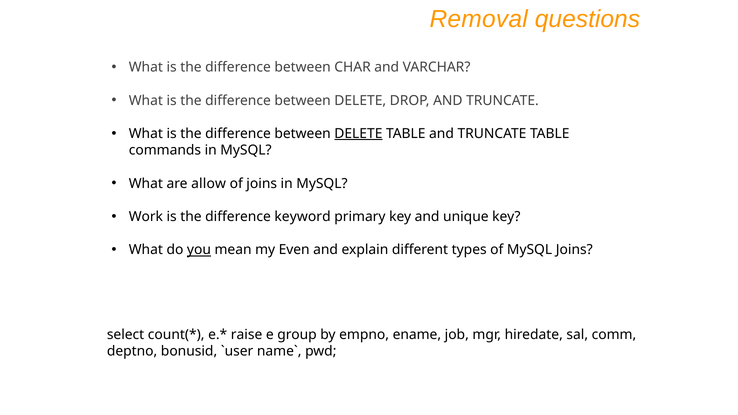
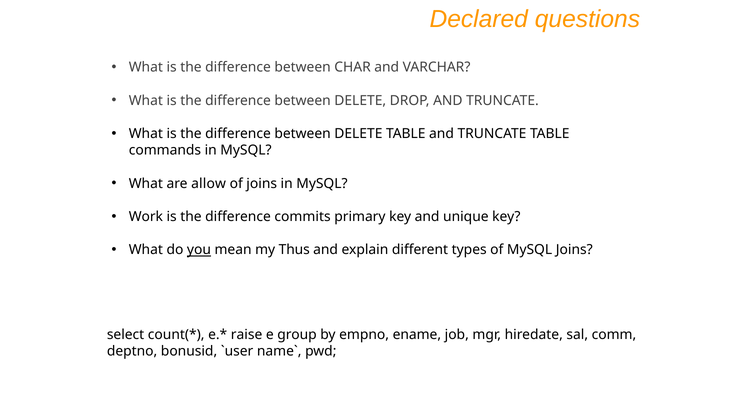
Removal: Removal -> Declared
DELETE at (358, 134) underline: present -> none
keyword: keyword -> commits
Even: Even -> Thus
